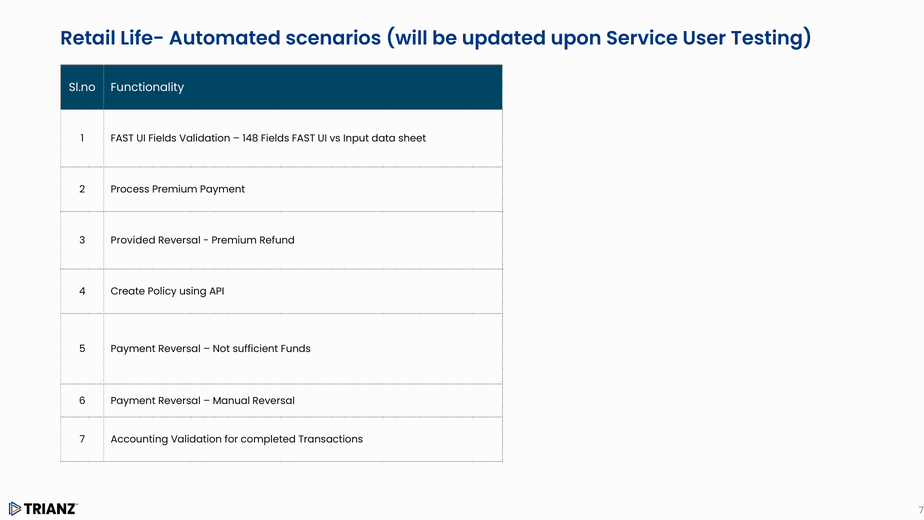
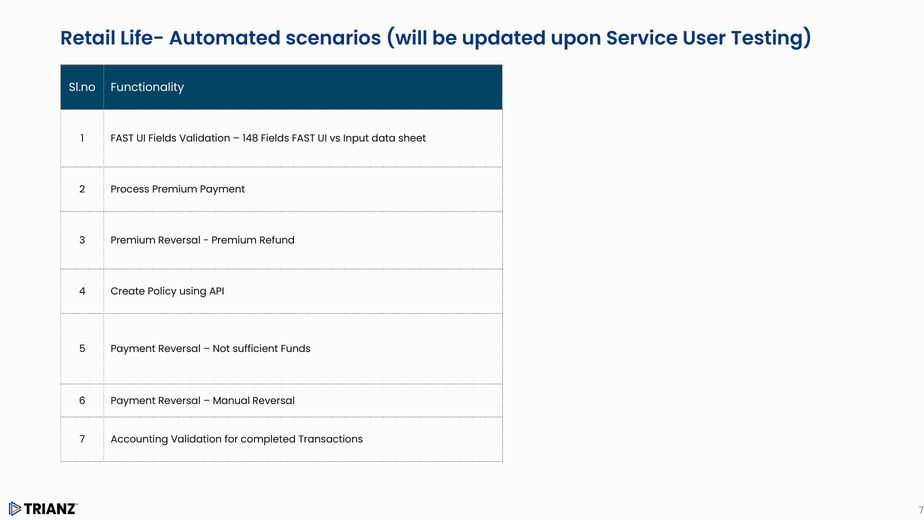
3 Provided: Provided -> Premium
